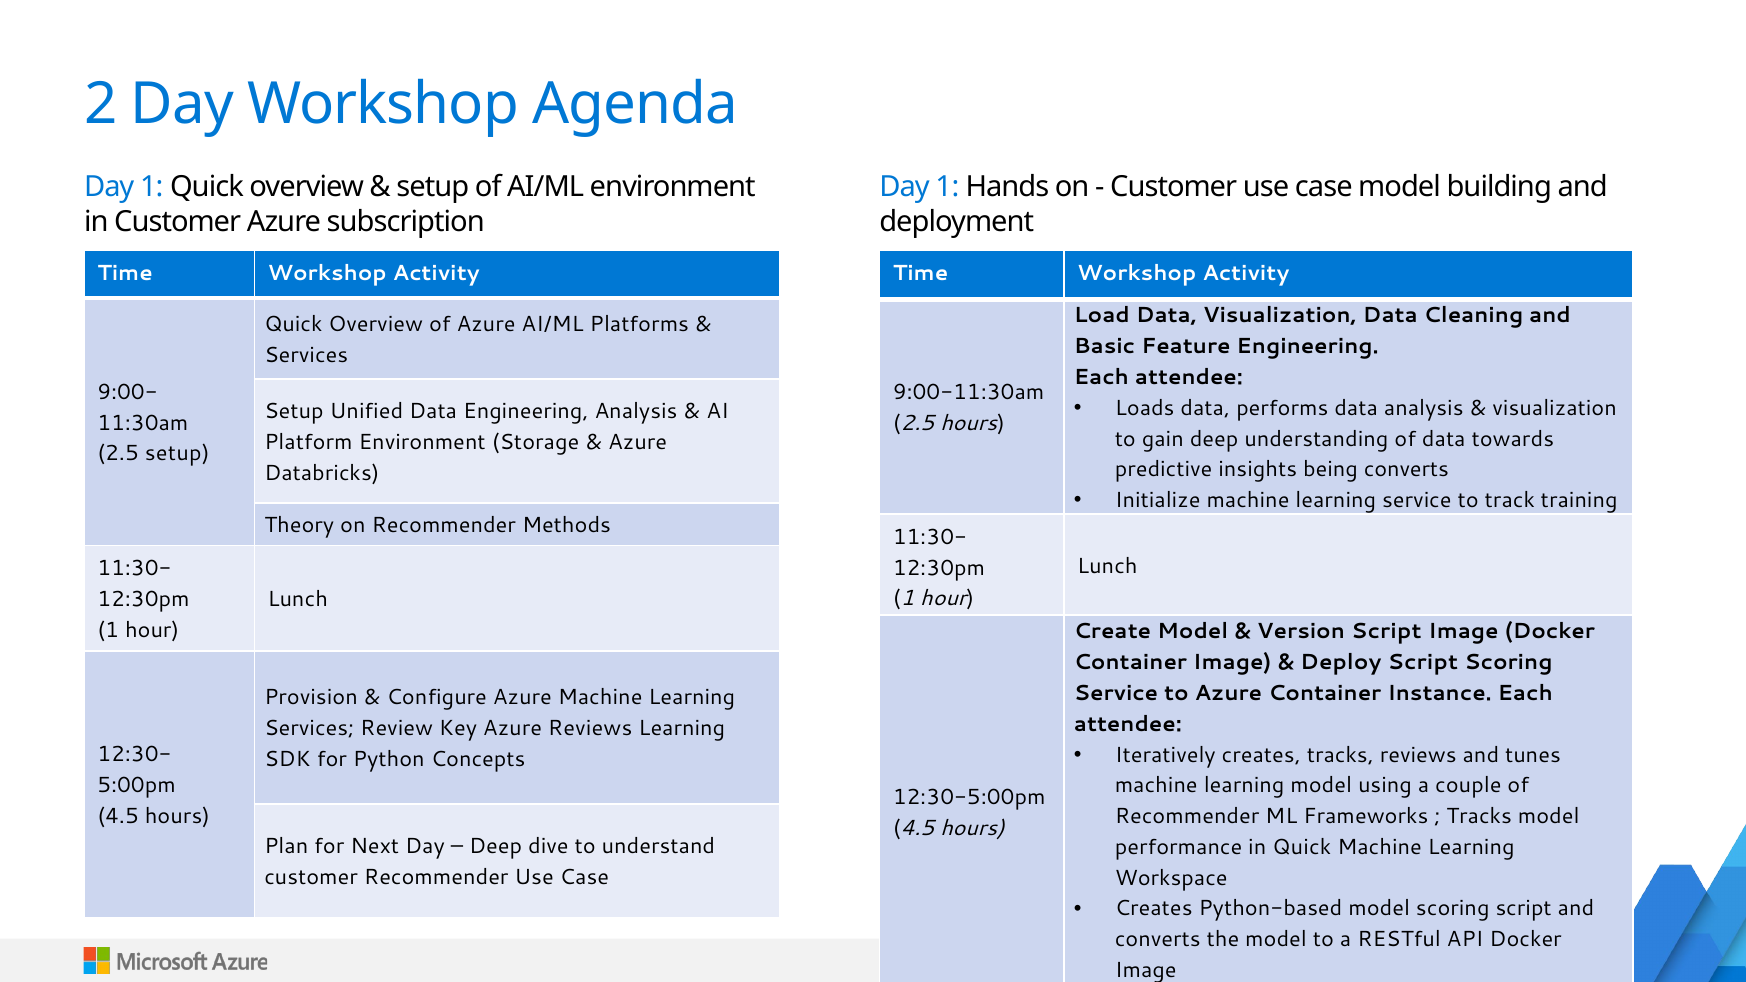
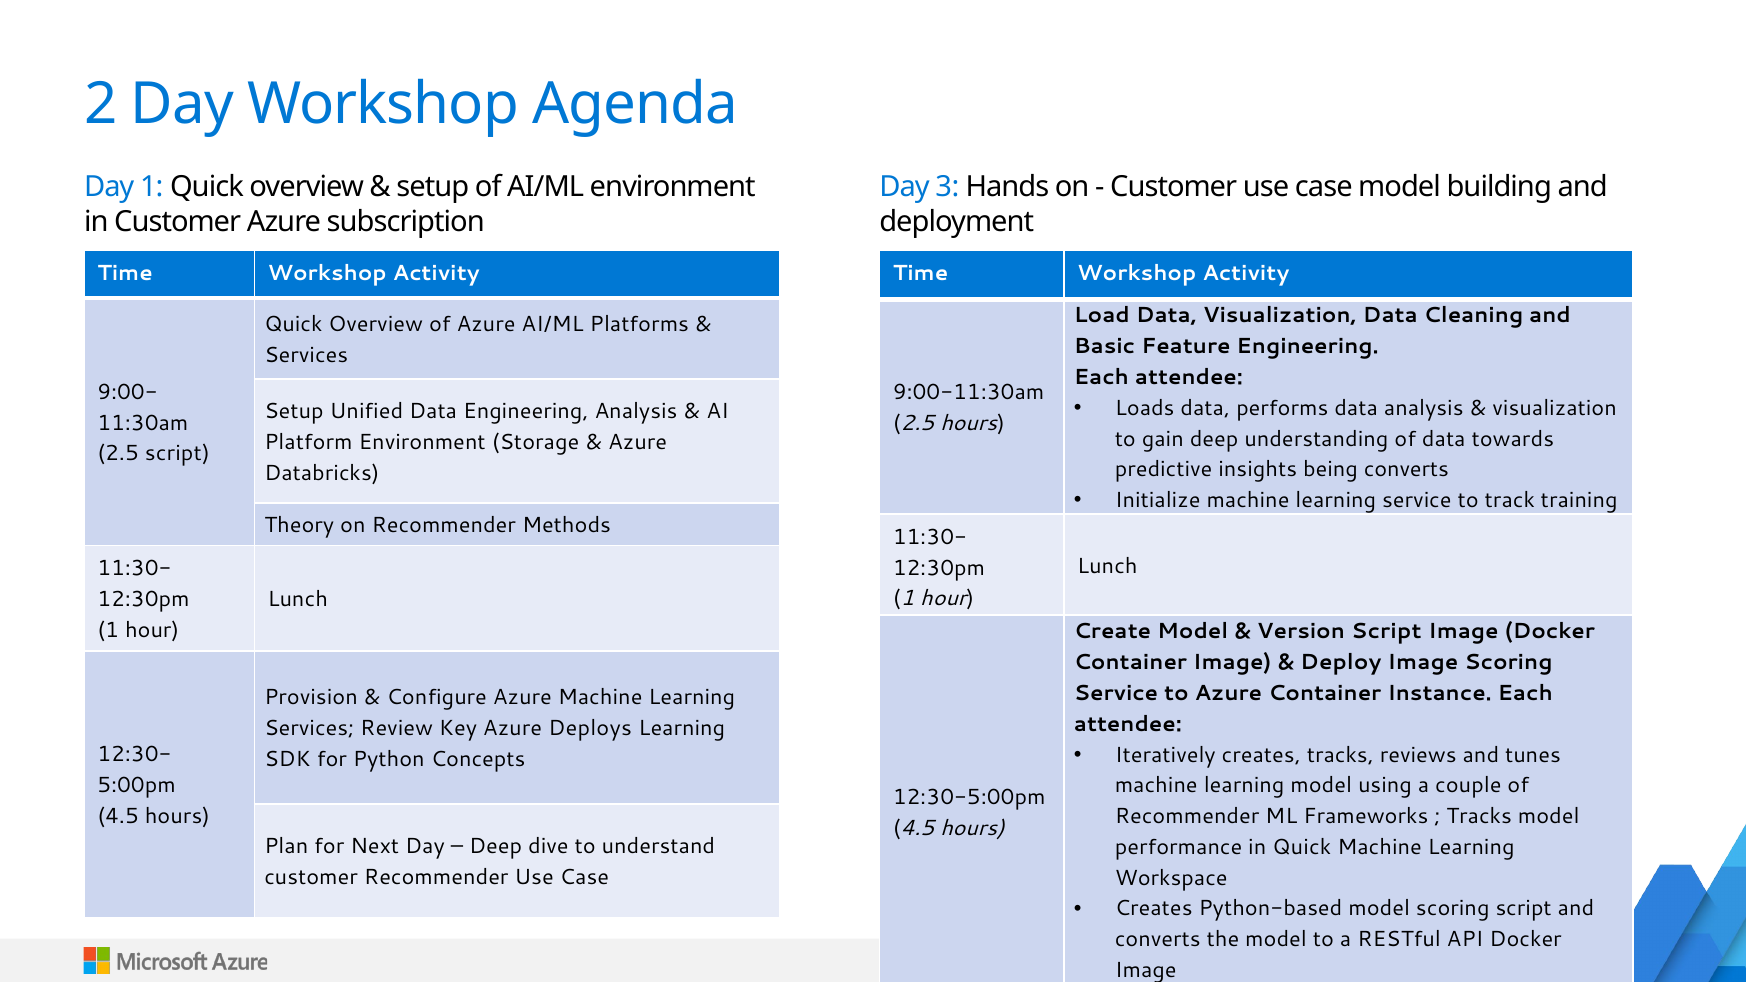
1 at (947, 187): 1 -> 3
2.5 setup: setup -> script
Deploy Script: Script -> Image
Azure Reviews: Reviews -> Deploys
